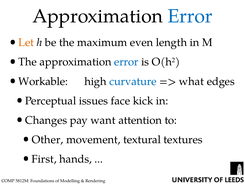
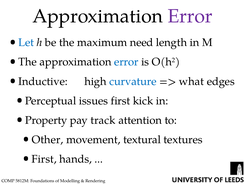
Error at (190, 16) colour: blue -> purple
Let colour: orange -> blue
even: even -> need
Workable: Workable -> Inductive
issues face: face -> first
Changes: Changes -> Property
want: want -> track
